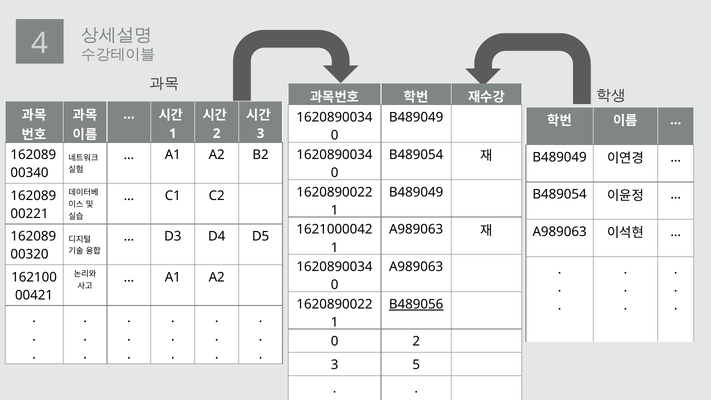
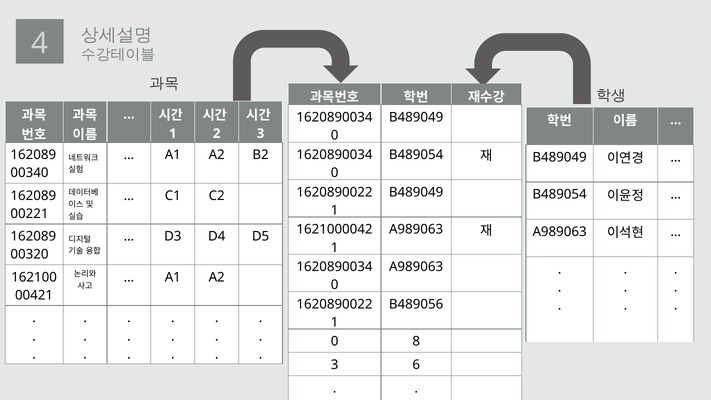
B489056 underline: present -> none
0 2: 2 -> 8
5: 5 -> 6
